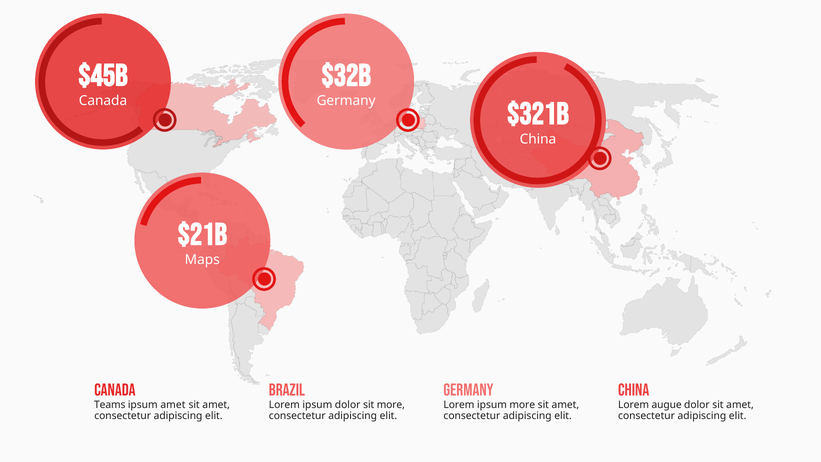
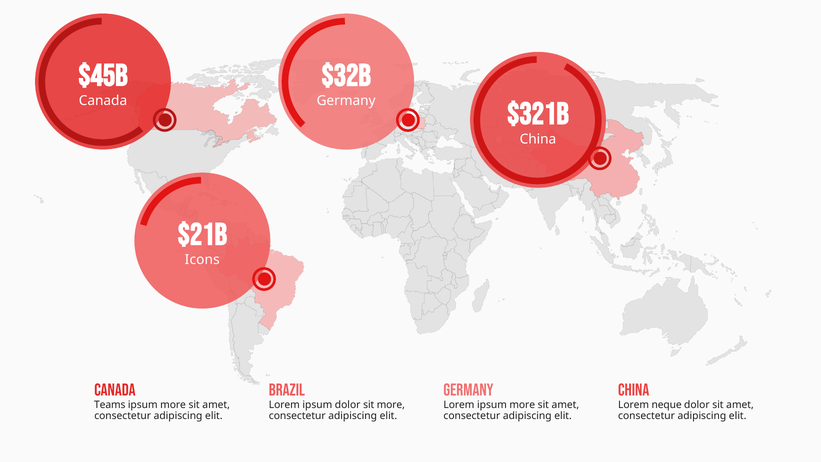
Maps: Maps -> Icons
amet at (173, 404): amet -> more
augue: augue -> neque
